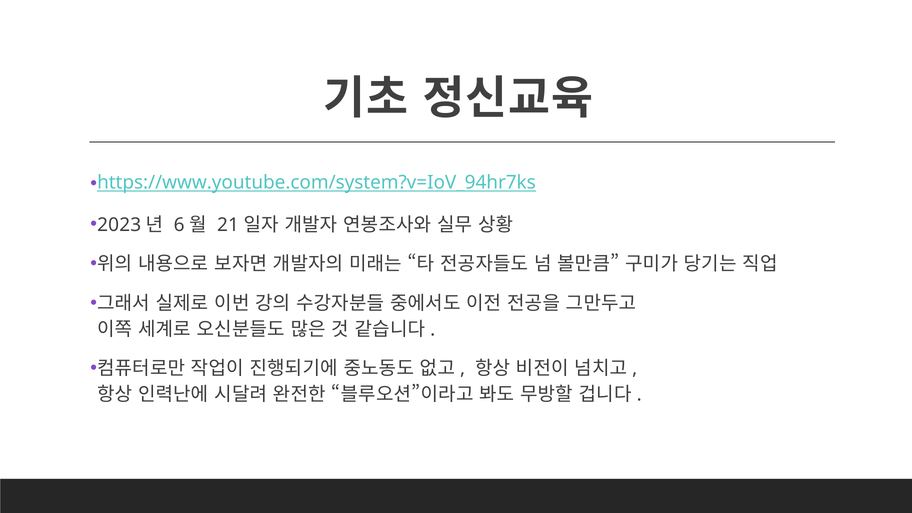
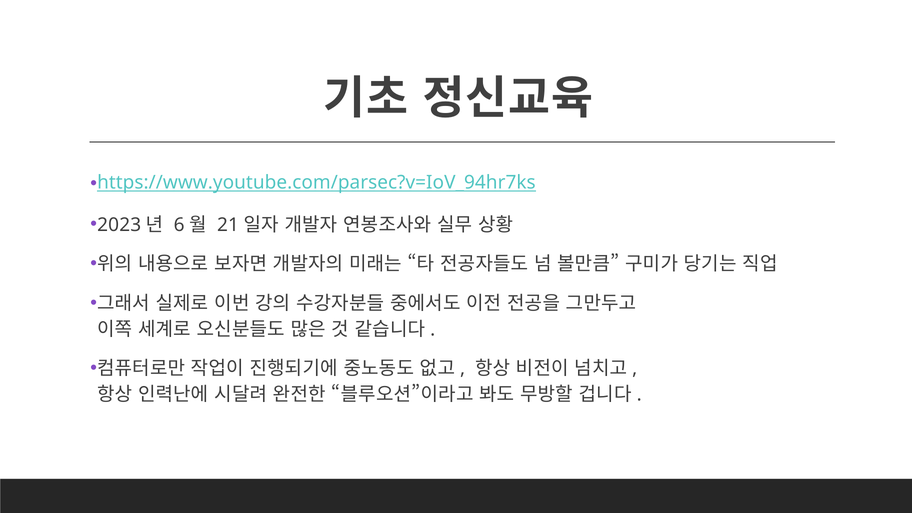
https://www.youtube.com/system?v=IoV_94hr7ks: https://www.youtube.com/system?v=IoV_94hr7ks -> https://www.youtube.com/parsec?v=IoV_94hr7ks
